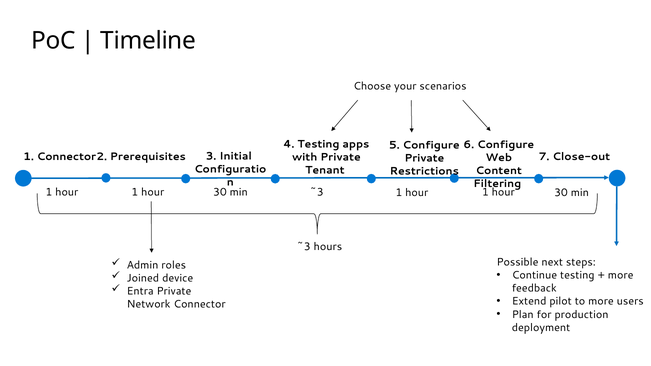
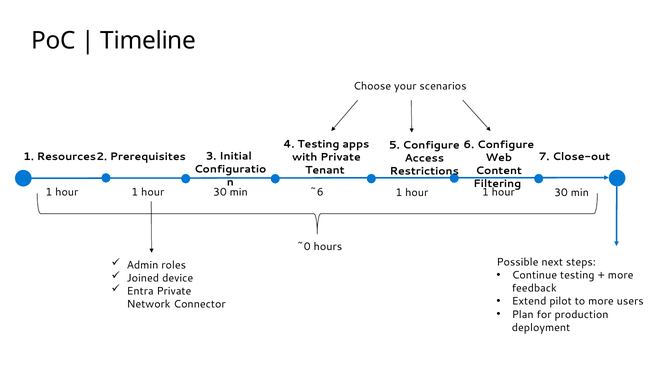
1 Connector: Connector -> Resources
Private at (424, 158): Private -> Access
~3 at (317, 192): ~3 -> ~6
~3 at (304, 247): ~3 -> ~0
